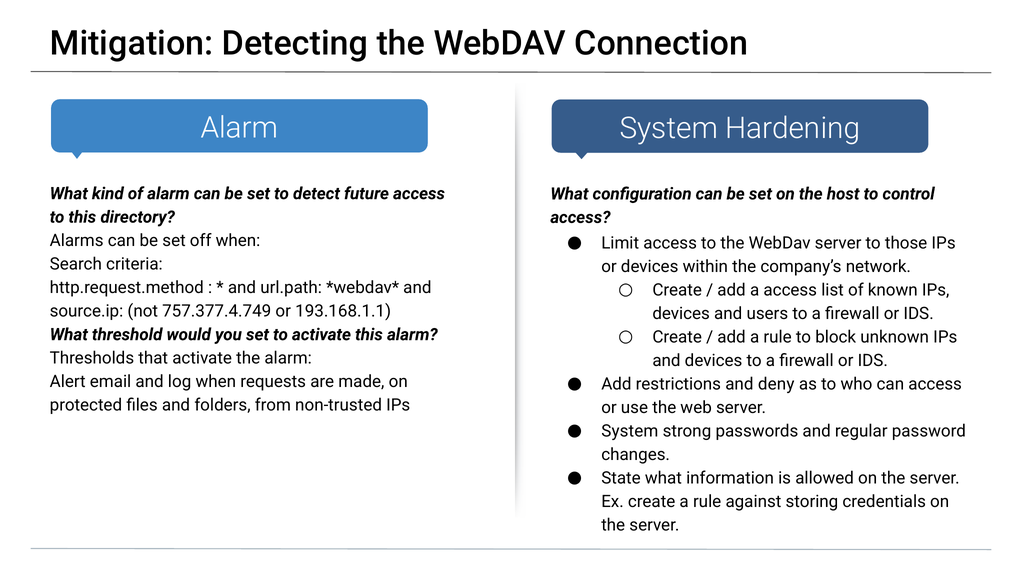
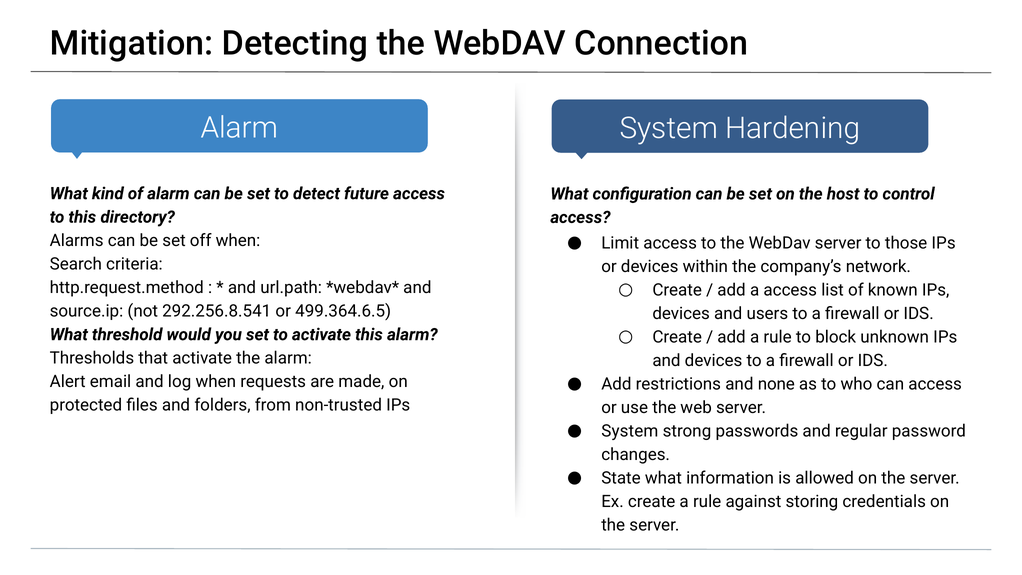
757.377.4.749: 757.377.4.749 -> 292.256.8.541
193.168.1.1: 193.168.1.1 -> 499.364.6.5
deny: deny -> none
